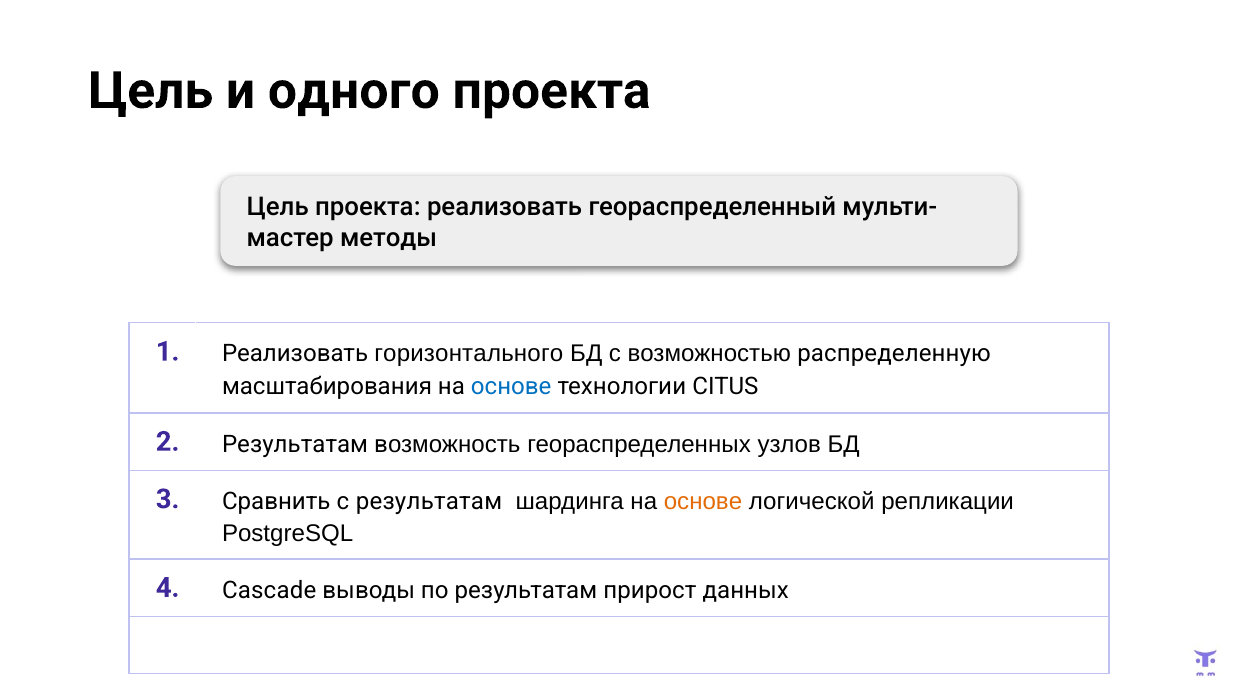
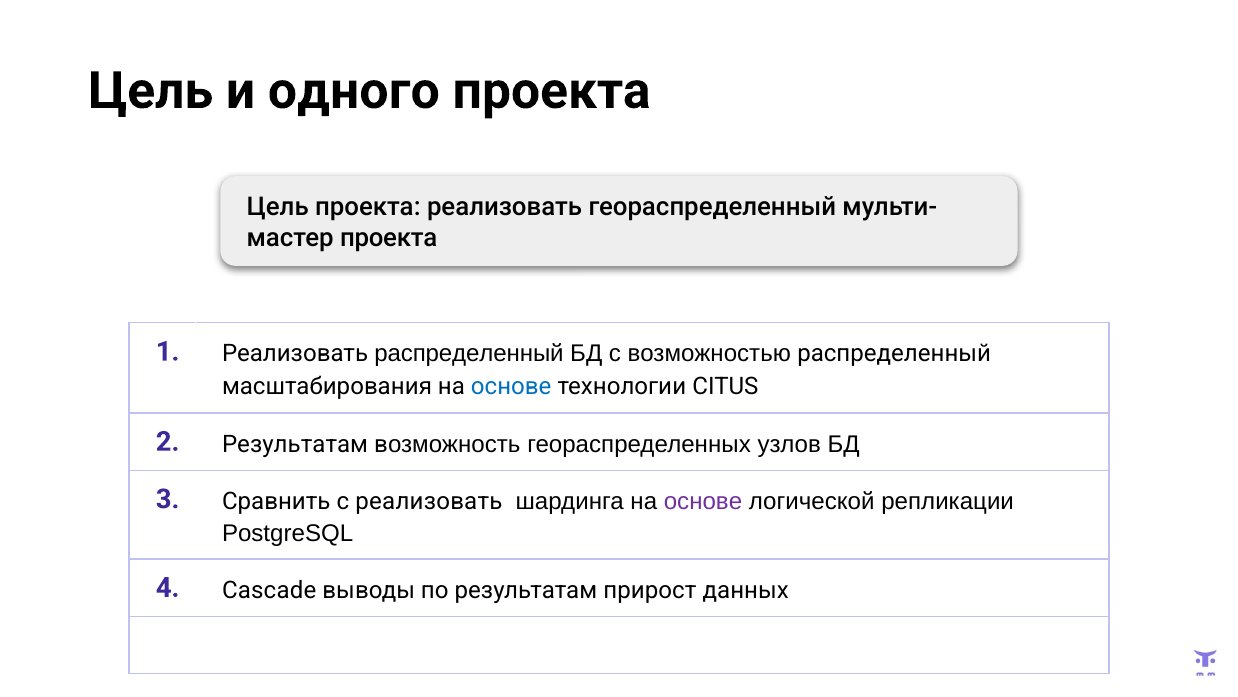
методы at (389, 238): методы -> проекта
Реализовать горизонтального: горизонтального -> распределенный
возможностью распределенную: распределенную -> распределенный
с результатам: результатам -> реализовать
основе at (703, 501) colour: orange -> purple
